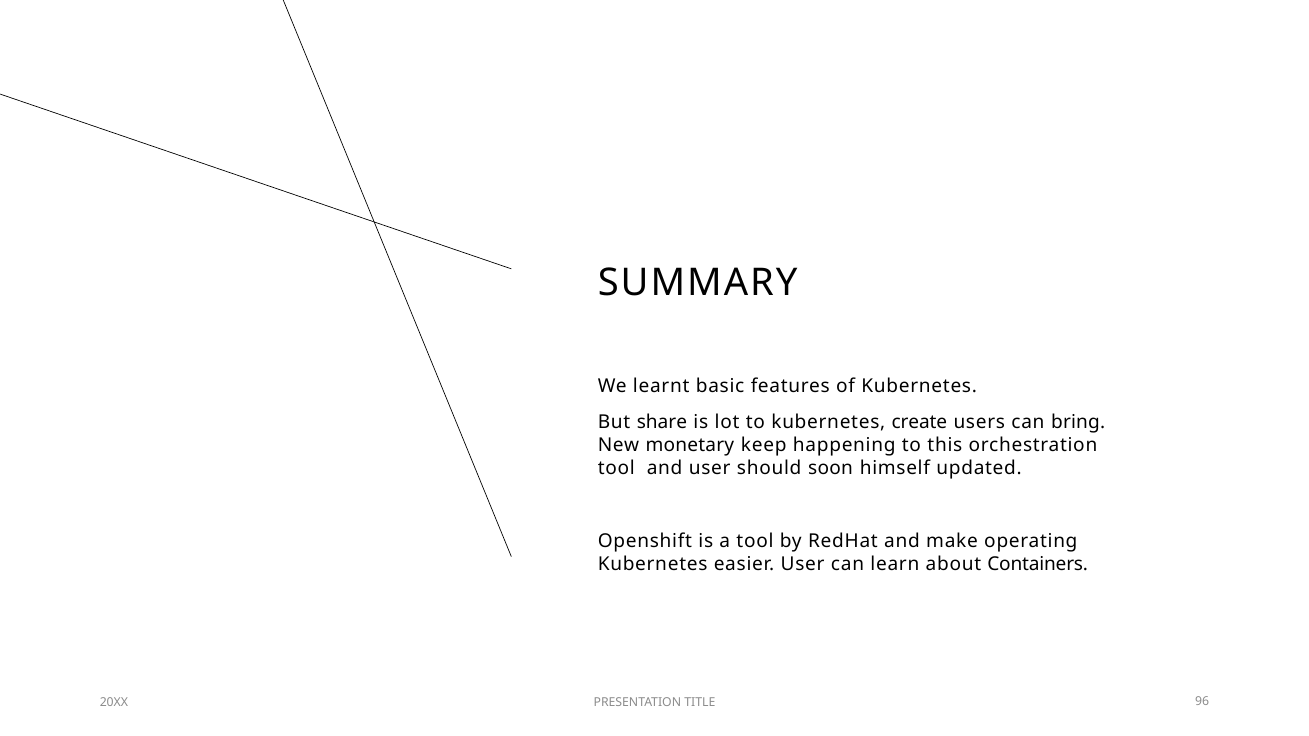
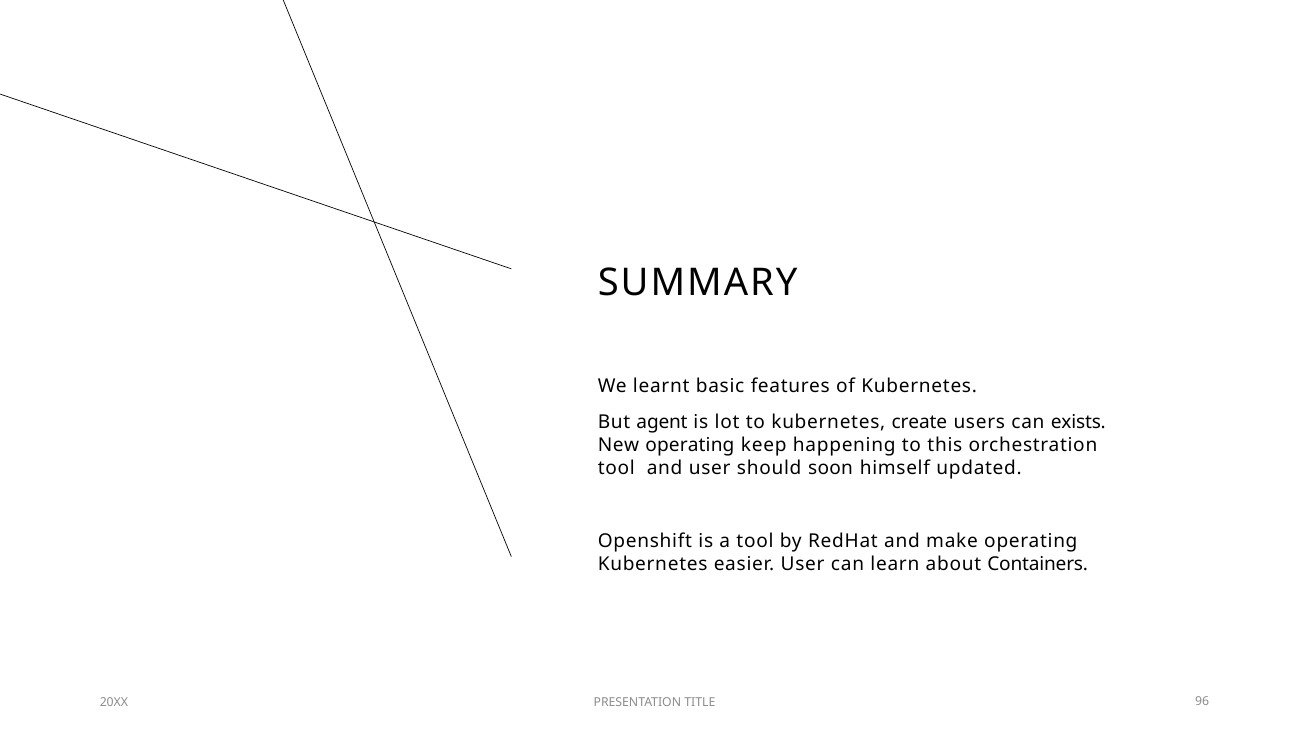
share: share -> agent
bring: bring -> exists
New monetary: monetary -> operating
